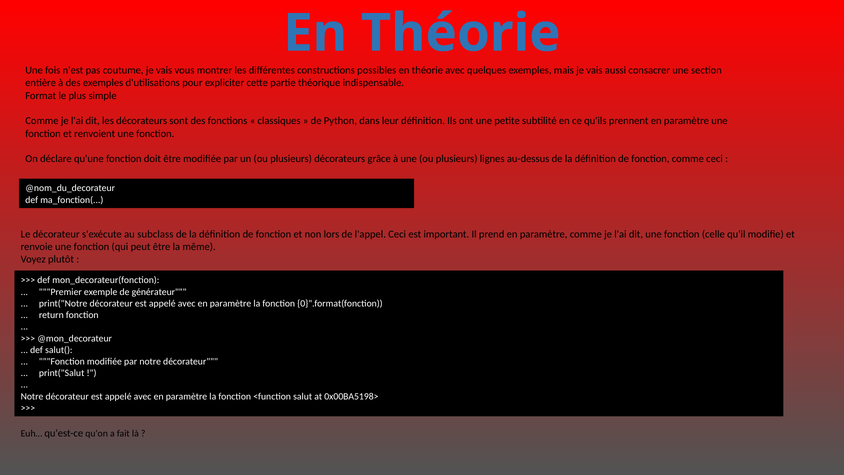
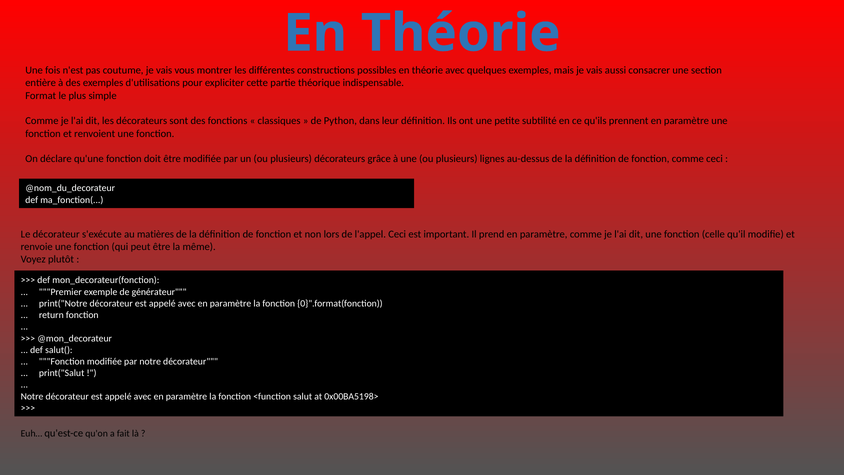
subclass: subclass -> matières
